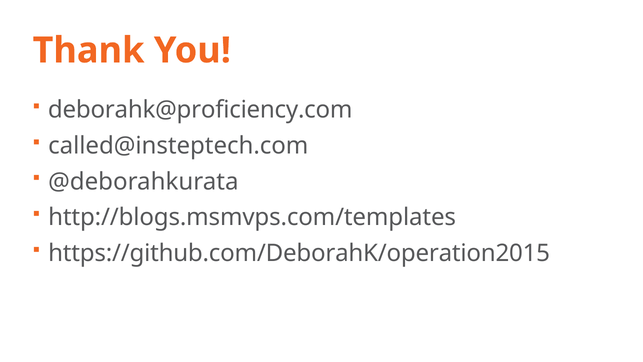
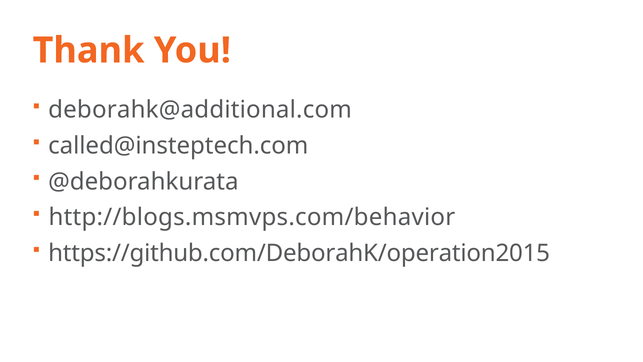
deborahk@proficiency.com: deborahk@proficiency.com -> deborahk@additional.com
http://blogs.msmvps.com/templates: http://blogs.msmvps.com/templates -> http://blogs.msmvps.com/behavior
